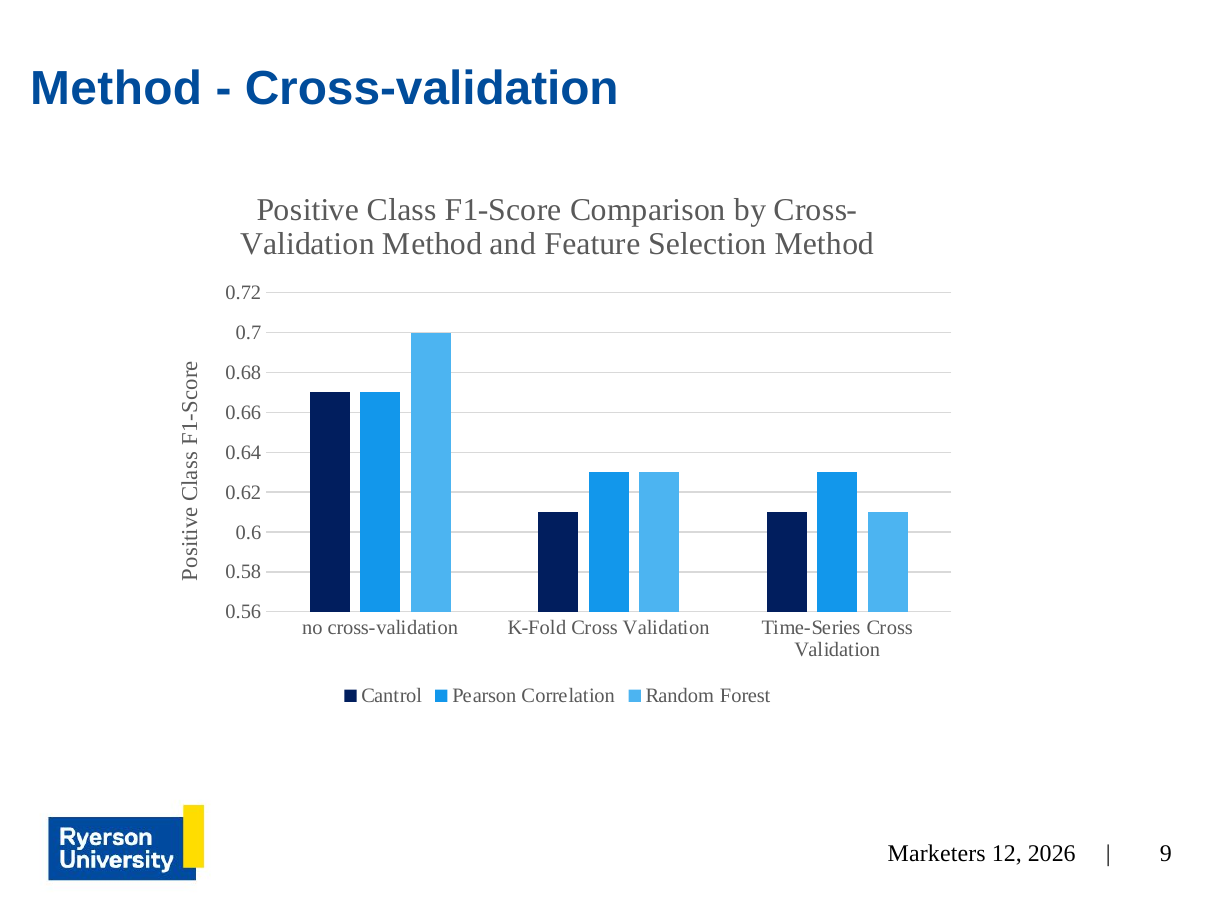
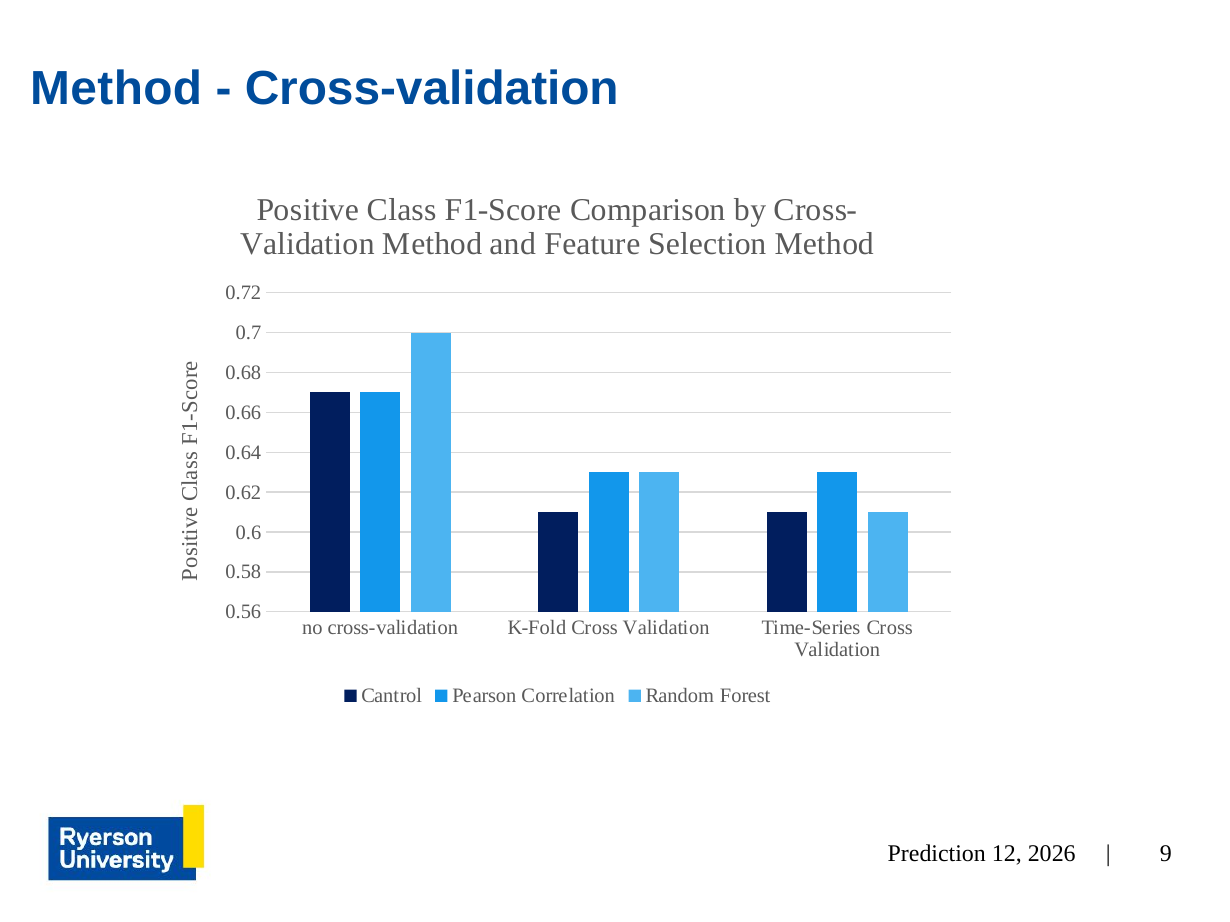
Marketers: Marketers -> Prediction
